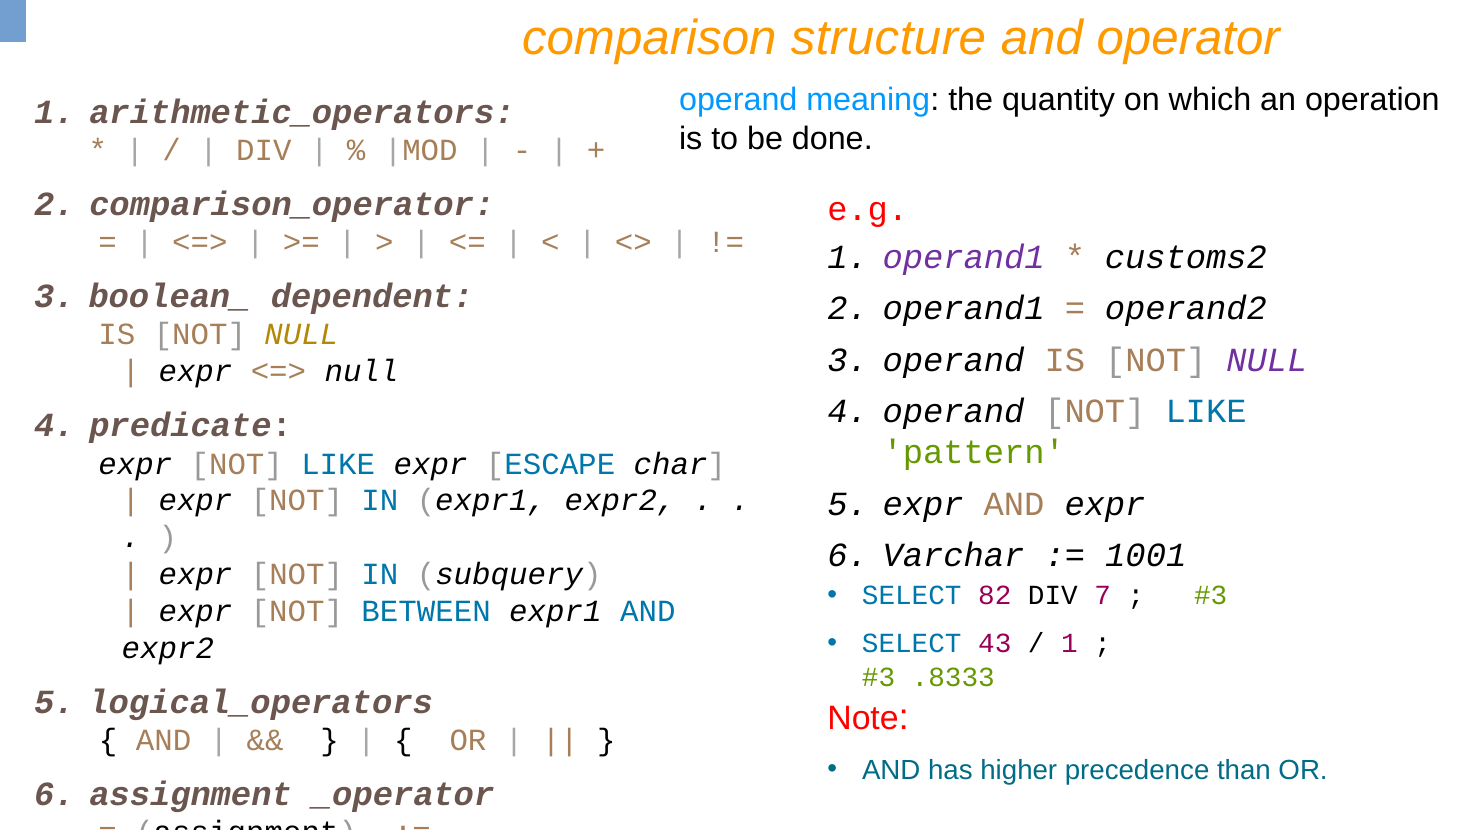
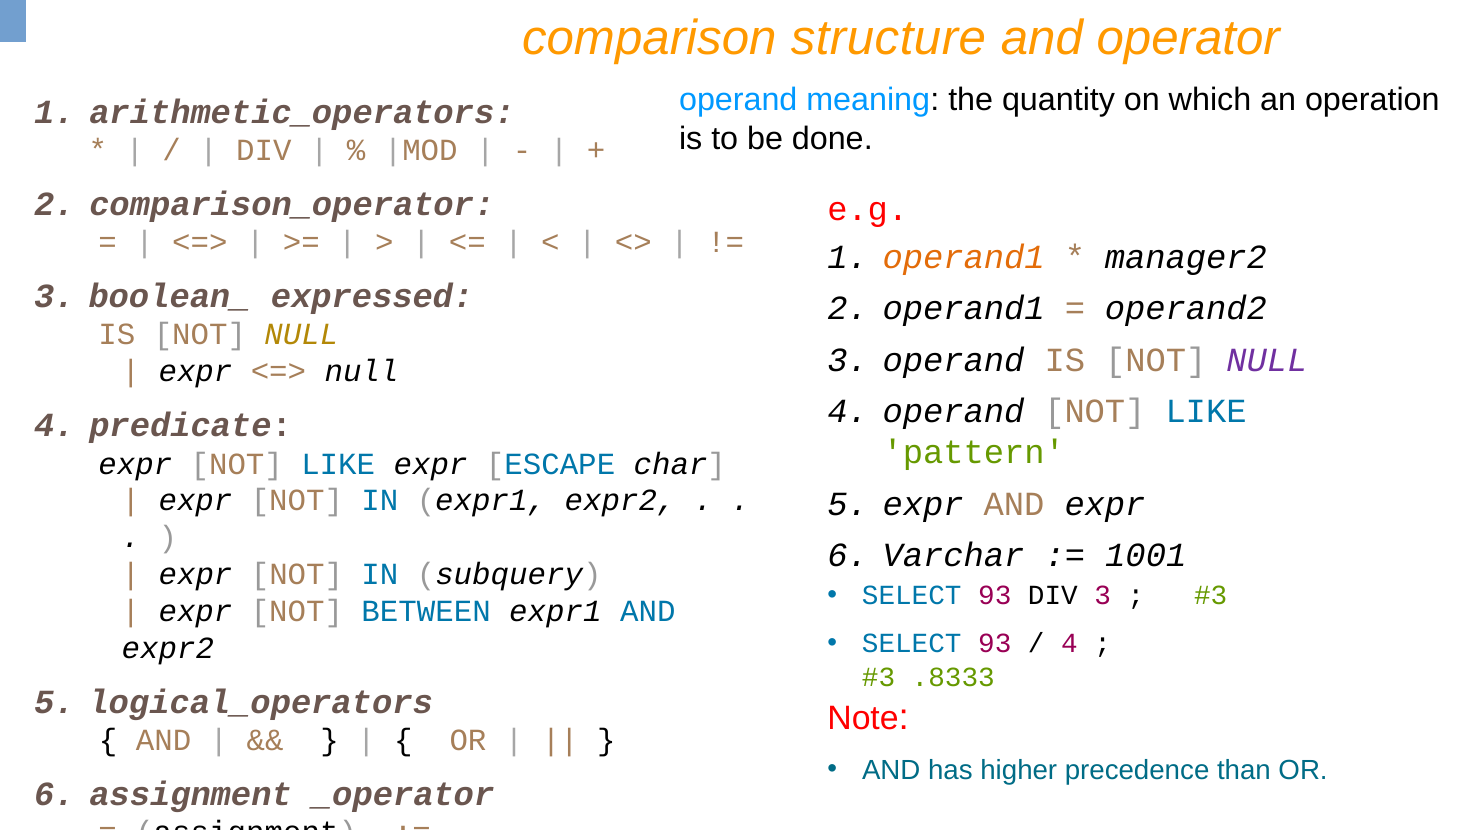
operand1 at (964, 257) colour: purple -> orange
customs2: customs2 -> manager2
dependent: dependent -> expressed
82 at (995, 596): 82 -> 93
DIV 7: 7 -> 3
43 at (995, 644): 43 -> 93
1 at (1069, 644): 1 -> 4
